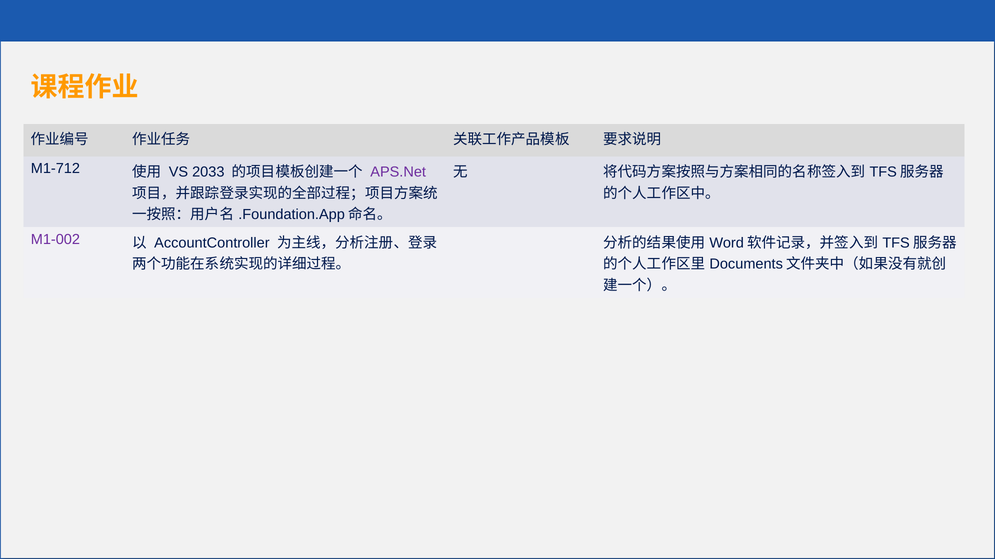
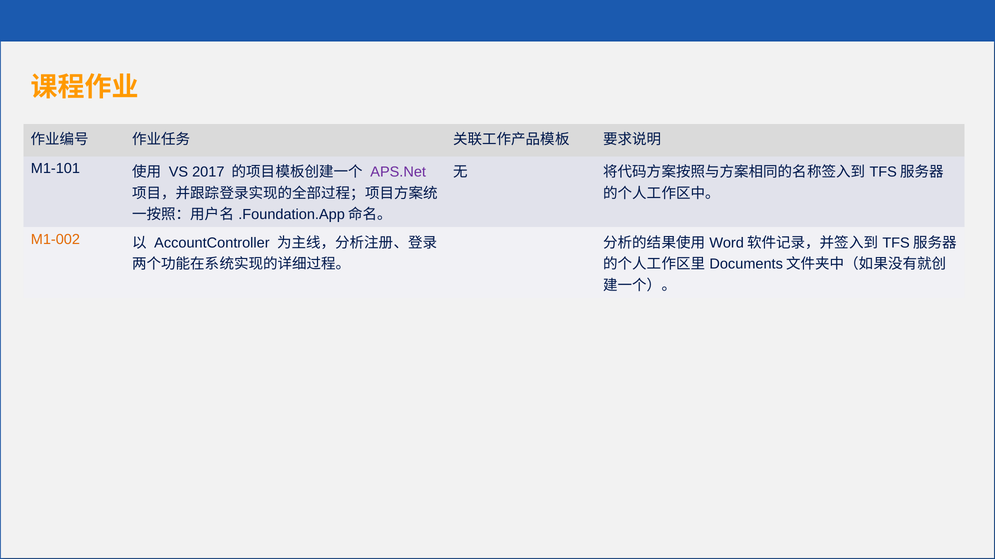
M1-712: M1-712 -> M1-101
2033: 2033 -> 2017
M1-002 colour: purple -> orange
